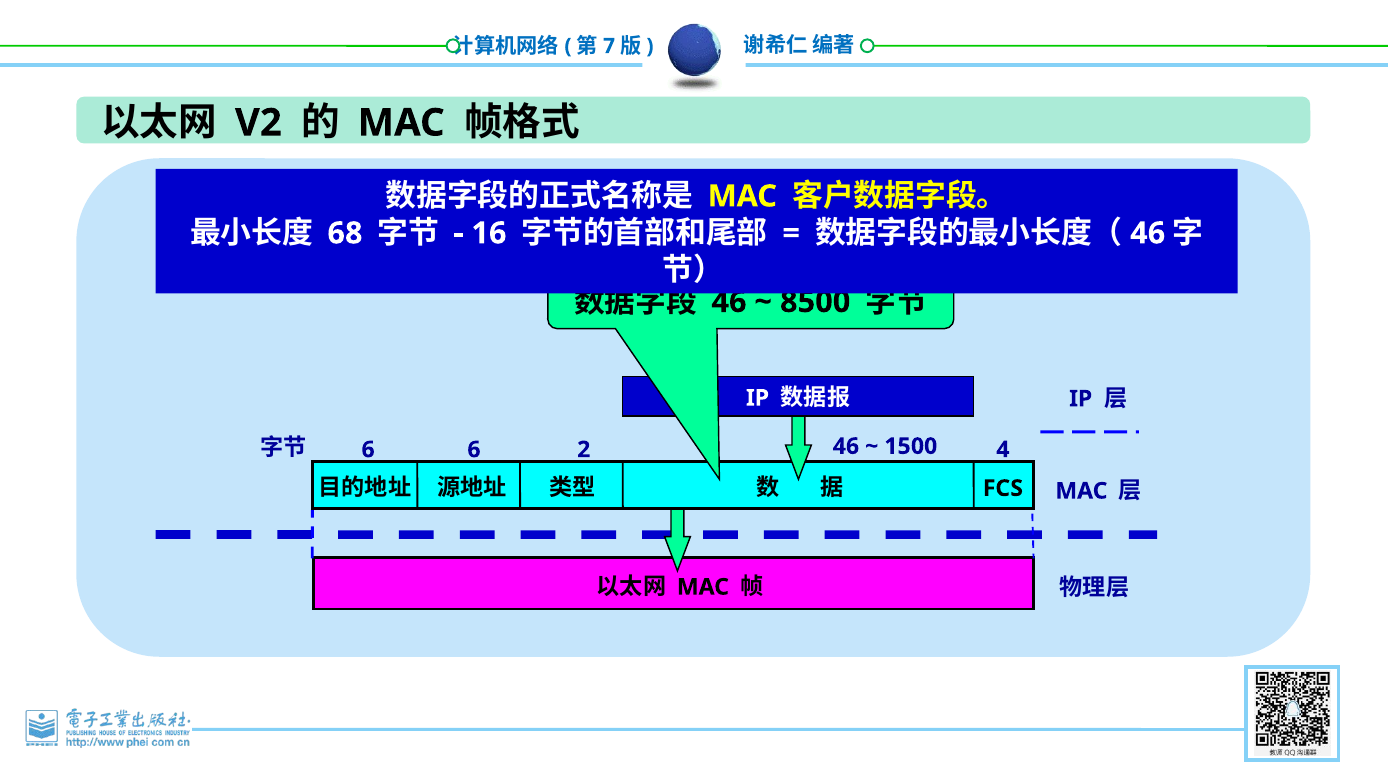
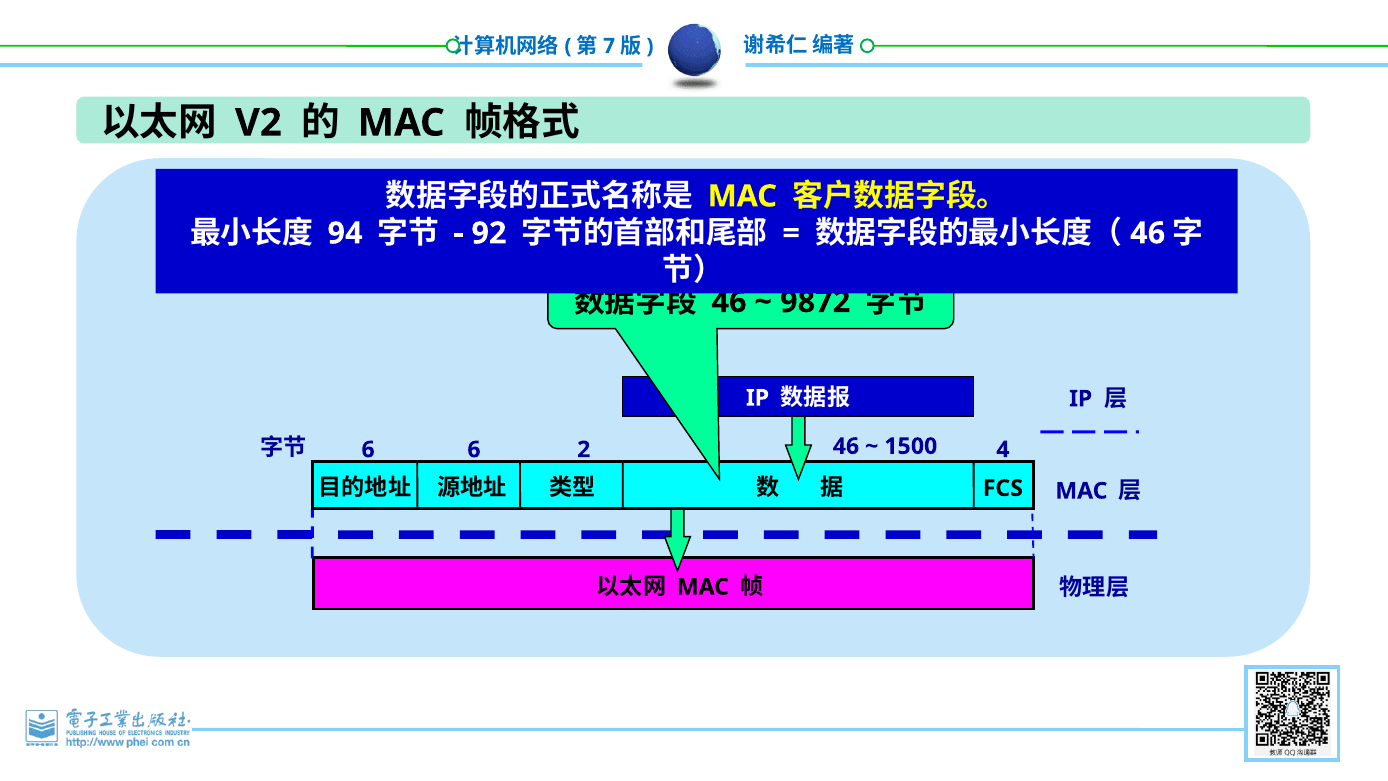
68: 68 -> 94
16: 16 -> 92
8500: 8500 -> 9872
